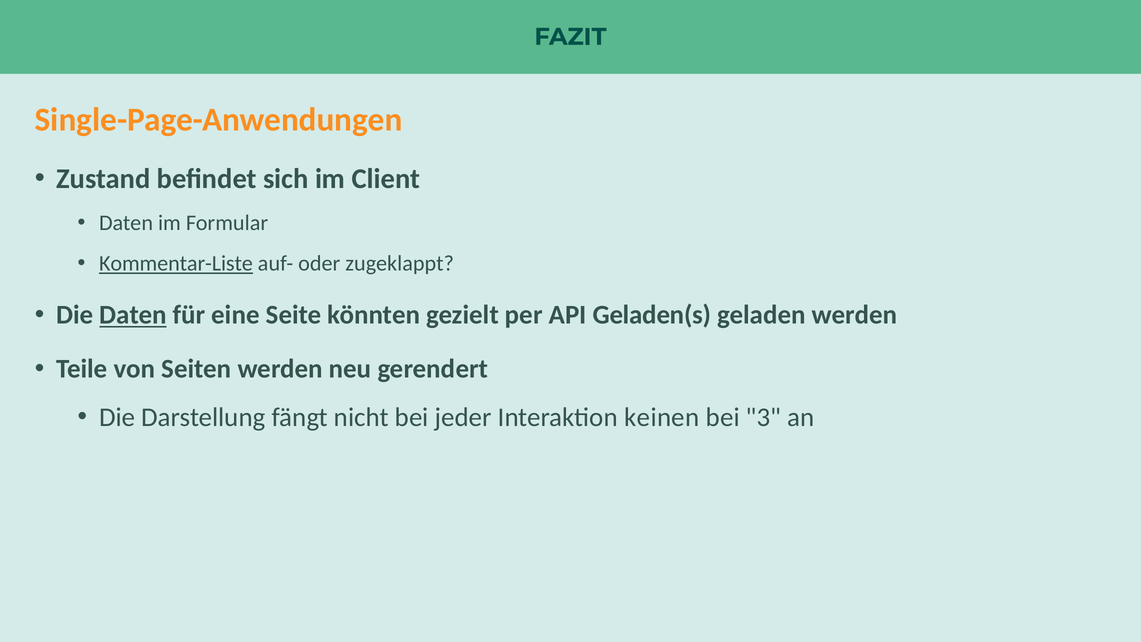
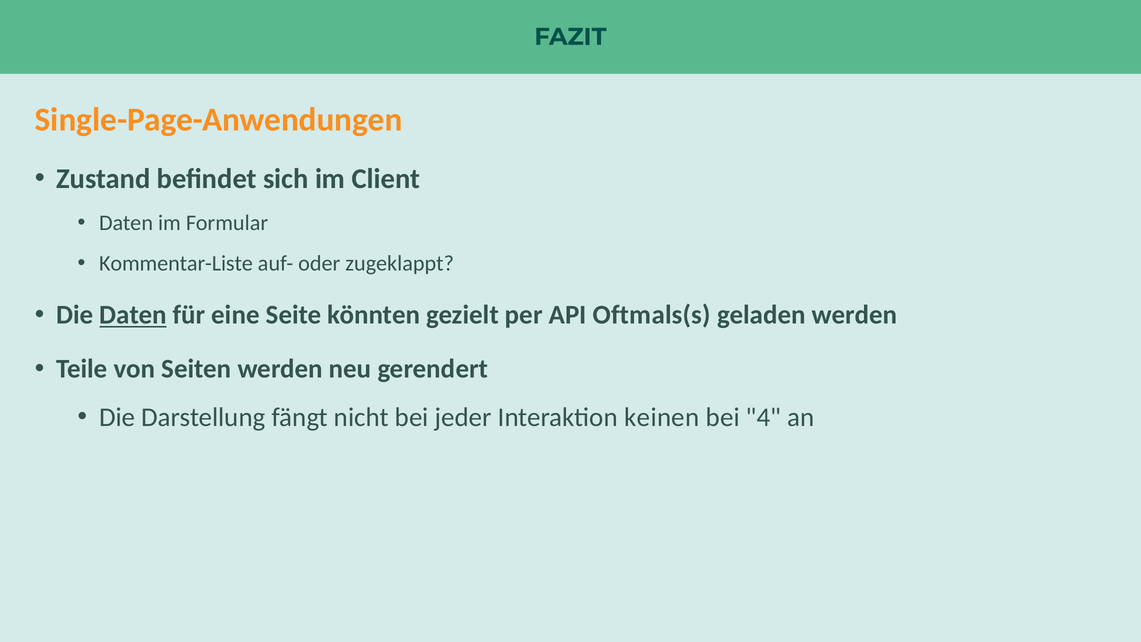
Kommentar-Liste underline: present -> none
Geladen(s: Geladen(s -> Oftmals(s
3: 3 -> 4
